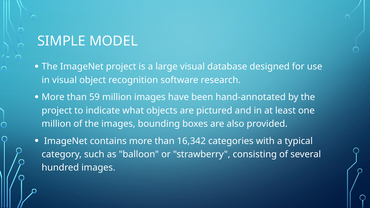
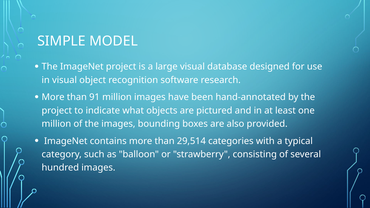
59: 59 -> 91
16,342: 16,342 -> 29,514
